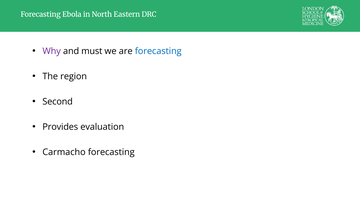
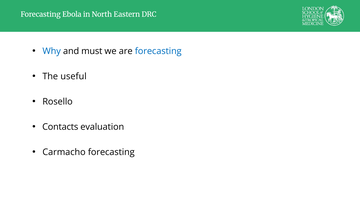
Why colour: purple -> blue
region: region -> useful
Second: Second -> Rosello
Provides: Provides -> Contacts
